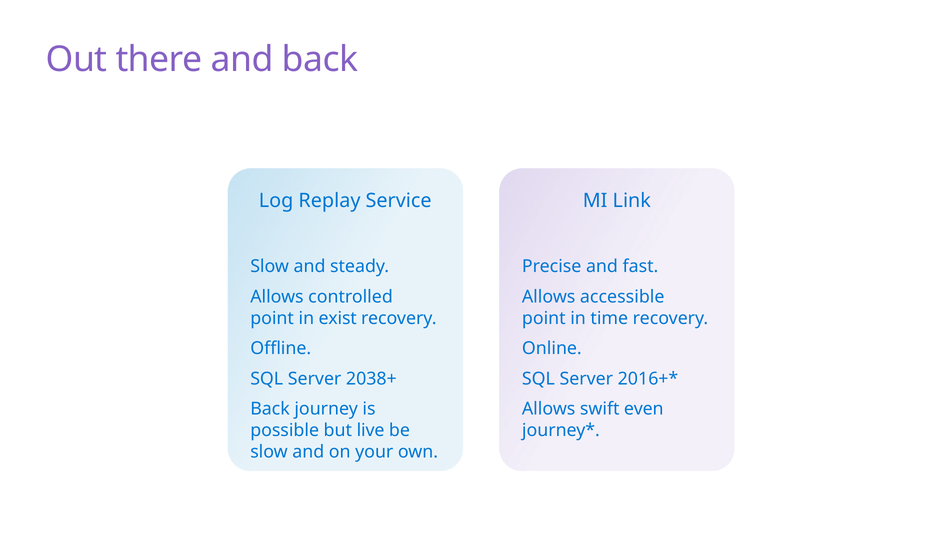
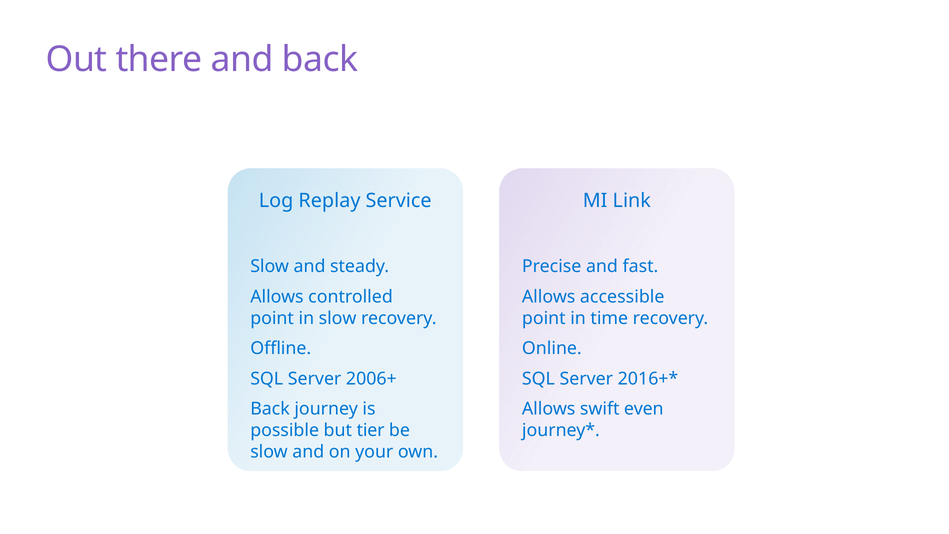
in exist: exist -> slow
2038+: 2038+ -> 2006+
live: live -> tier
